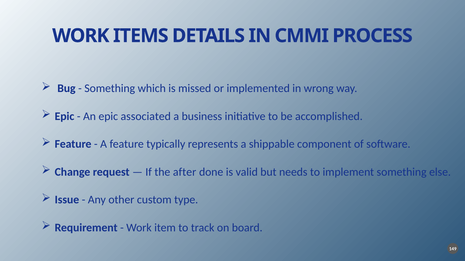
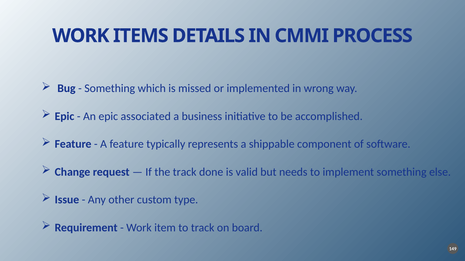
the after: after -> track
